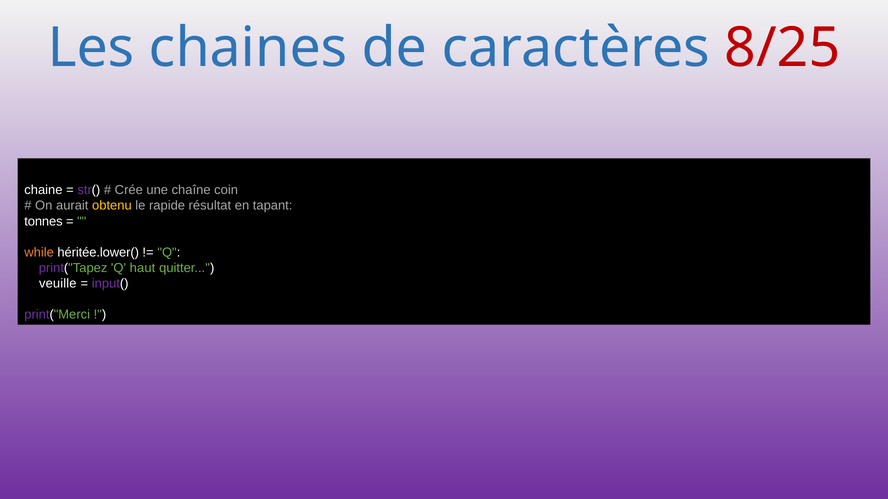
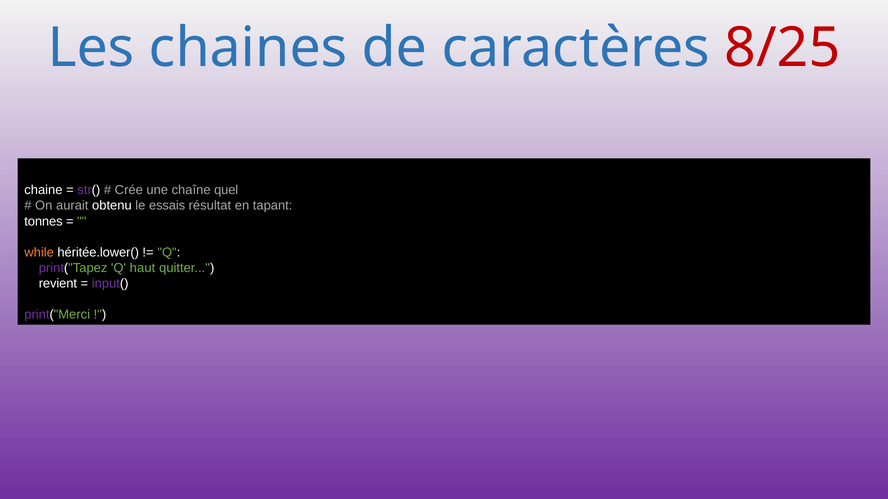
coin: coin -> quel
obtenu colour: yellow -> white
rapide: rapide -> essais
veuille: veuille -> revient
